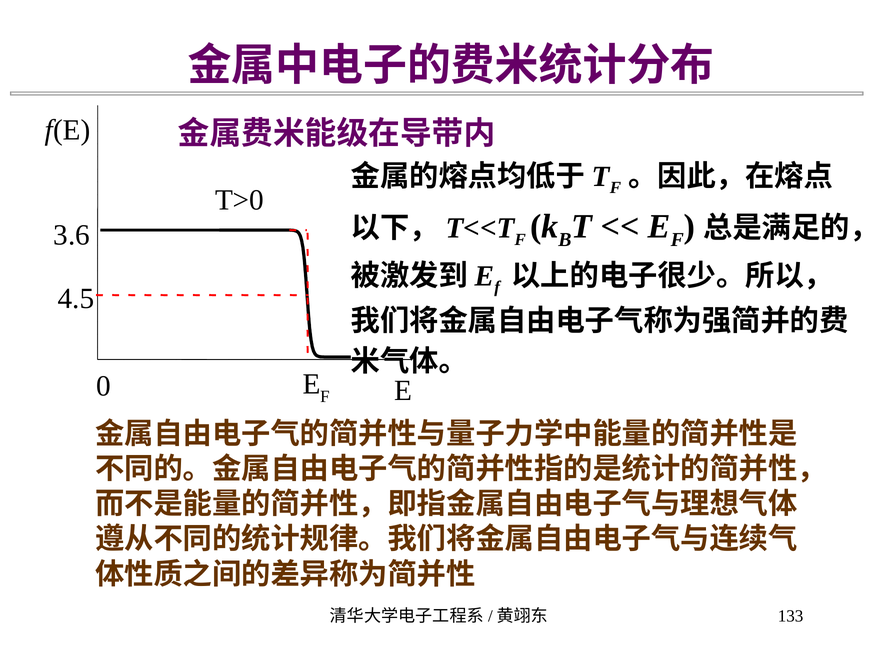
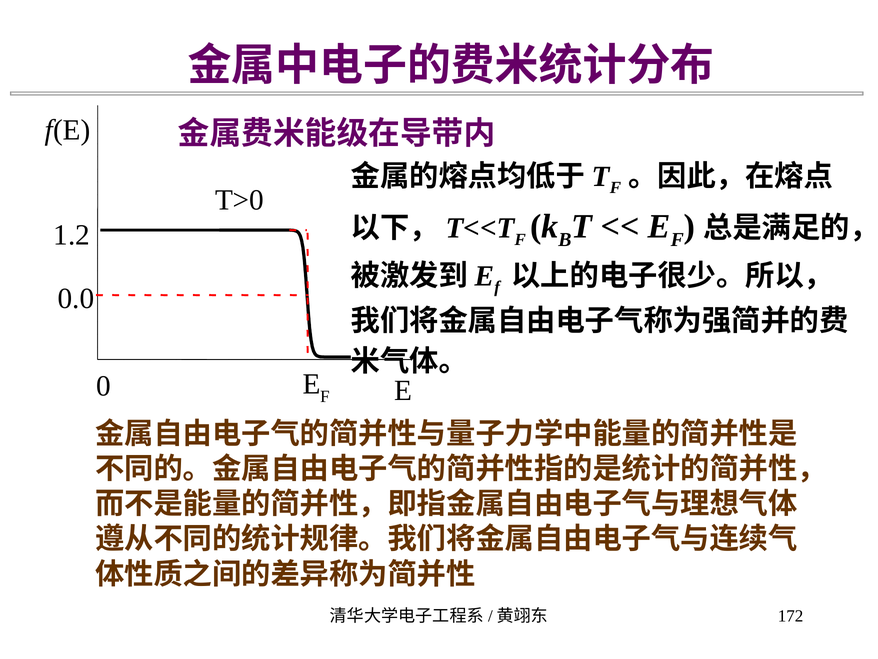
3.6: 3.6 -> 1.2
4.5: 4.5 -> 0.0
133: 133 -> 172
